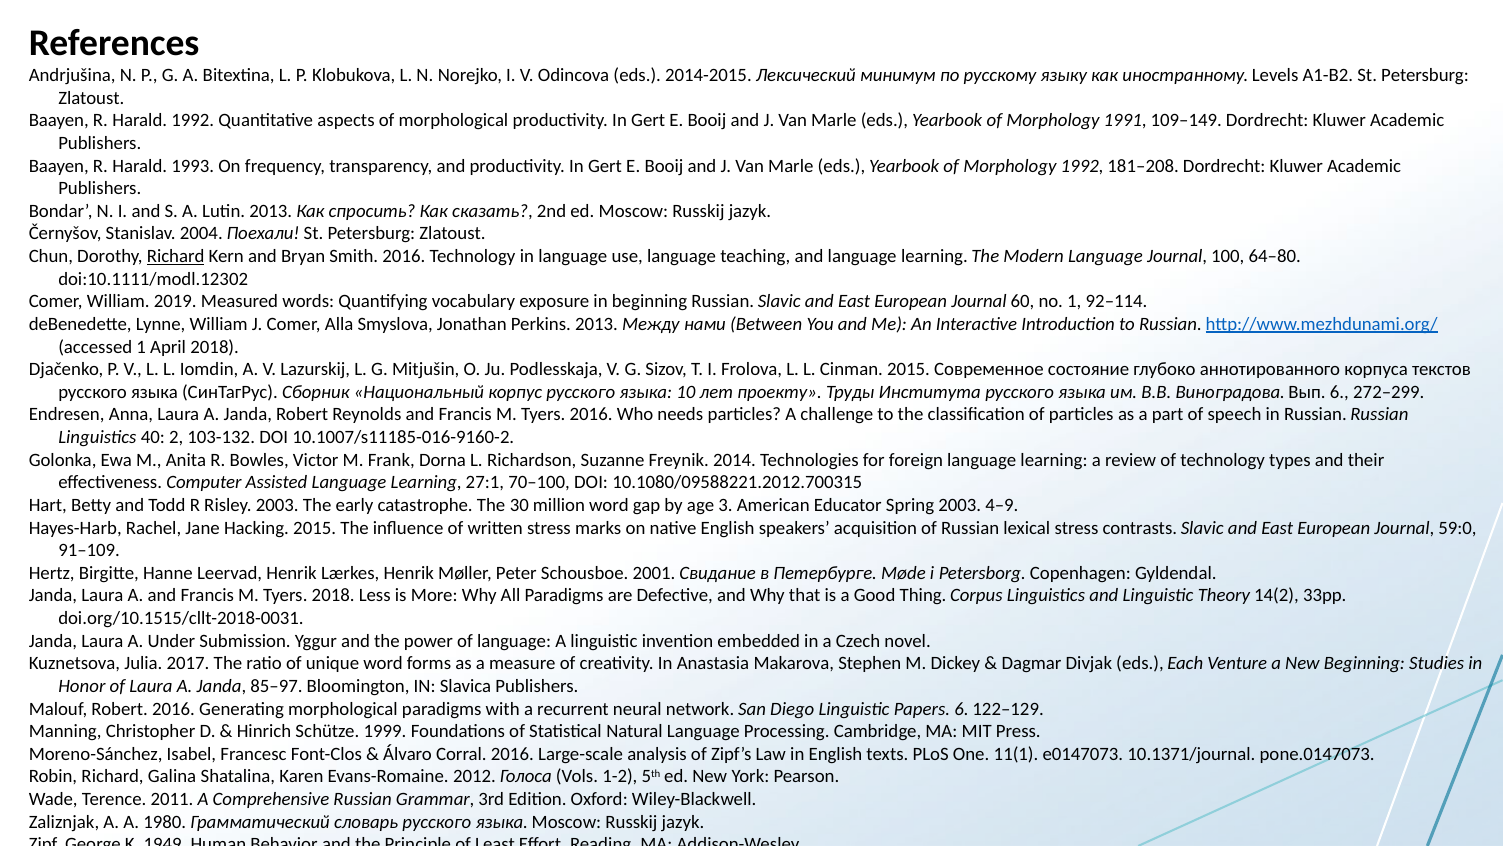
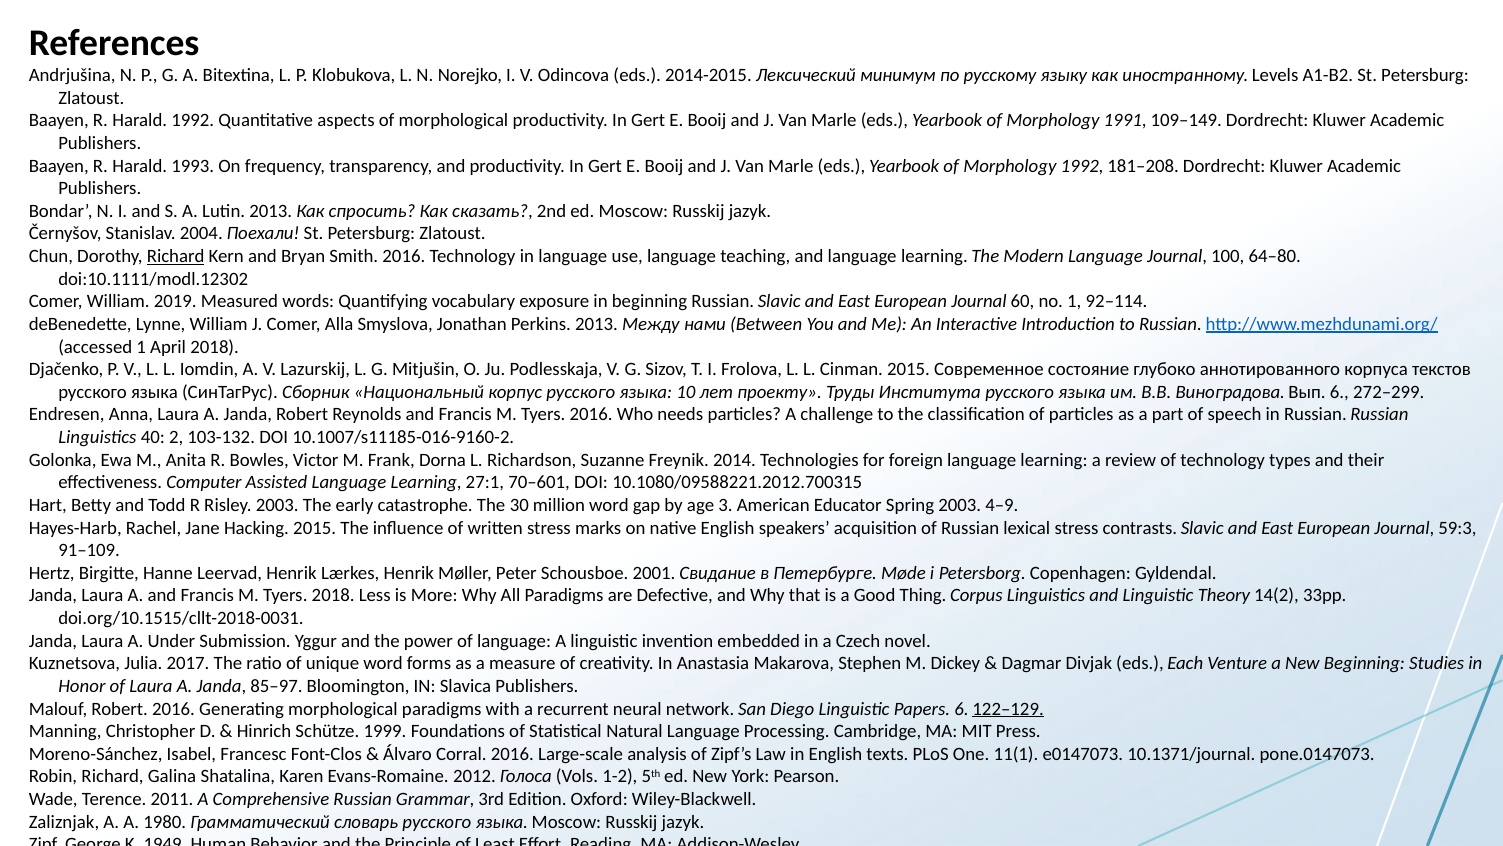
70–100: 70–100 -> 70–601
59:0: 59:0 -> 59:3
122–129 underline: none -> present
